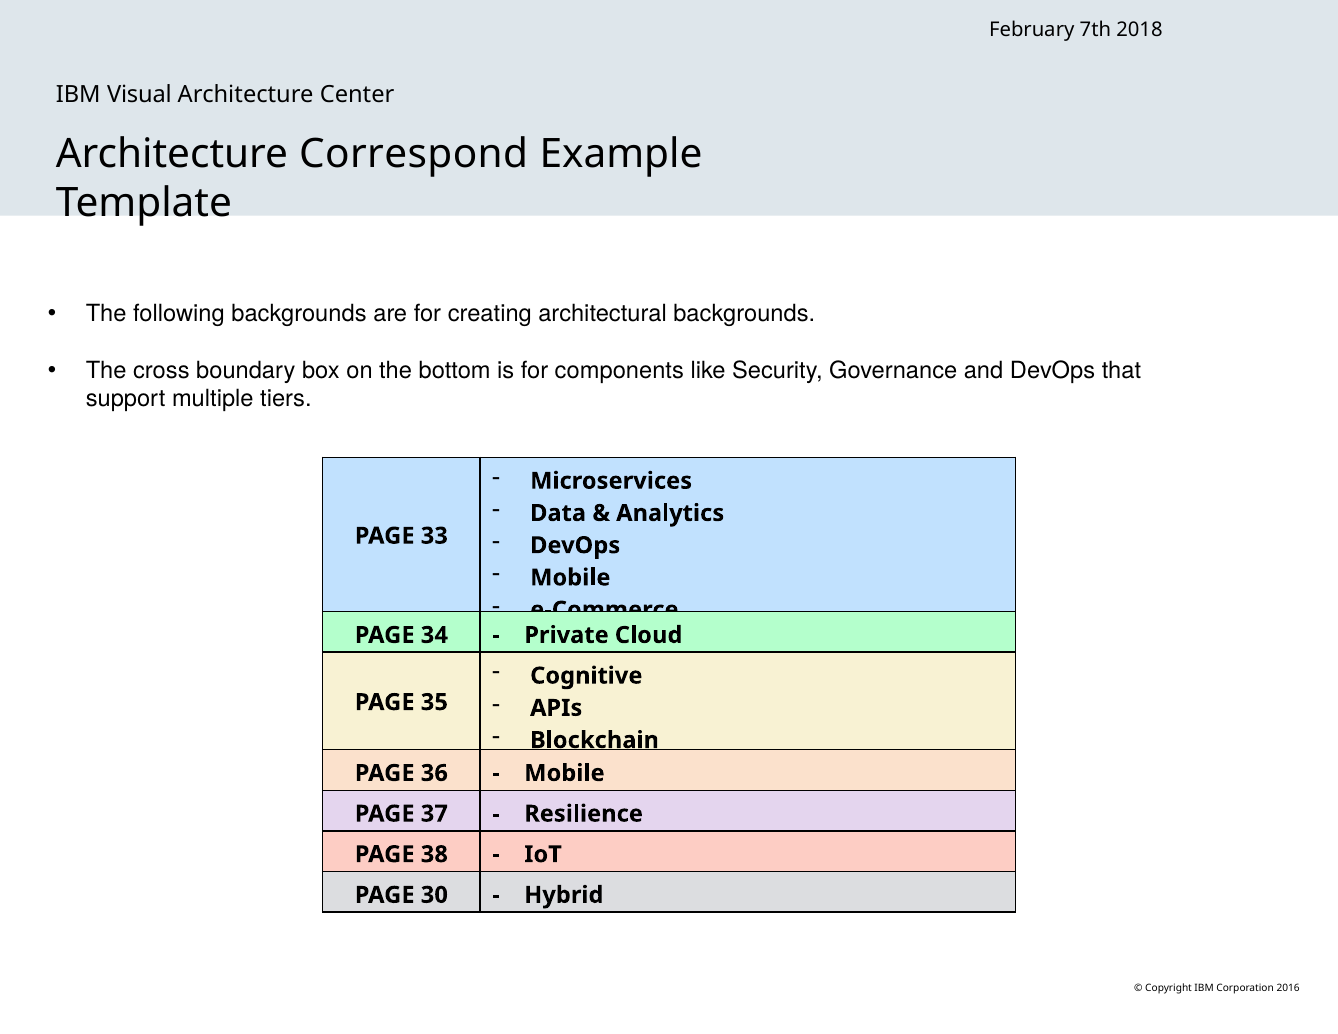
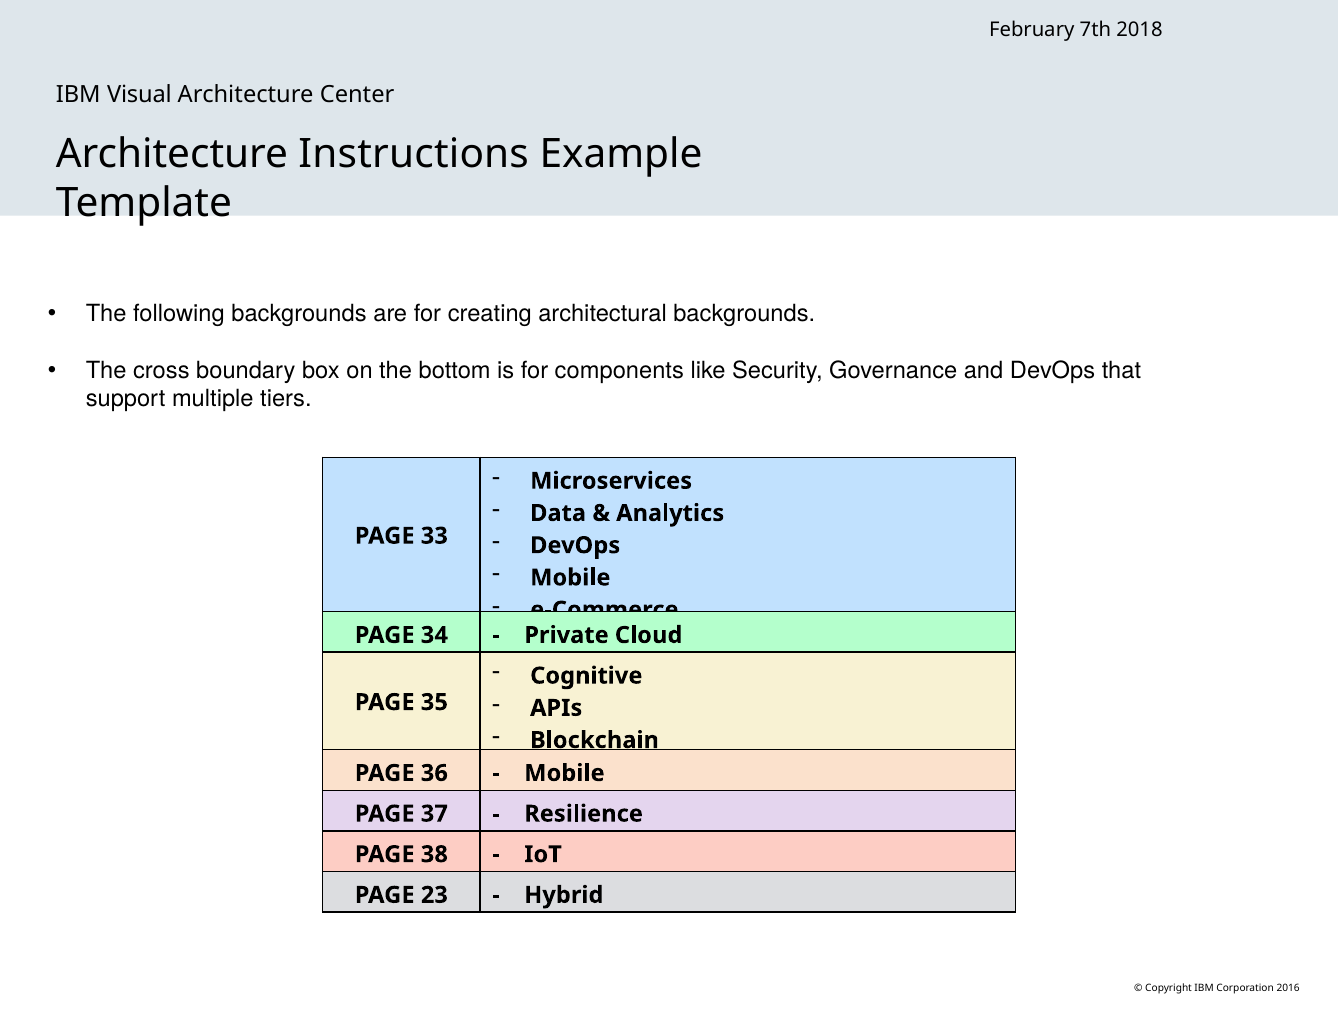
Correspond: Correspond -> Instructions
30: 30 -> 23
